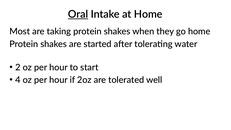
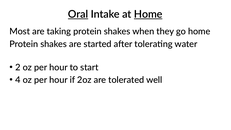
Home at (148, 14) underline: none -> present
